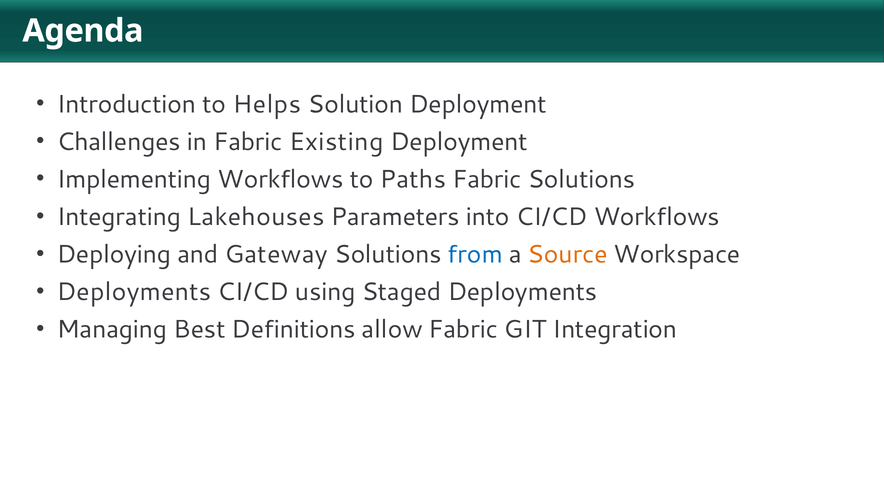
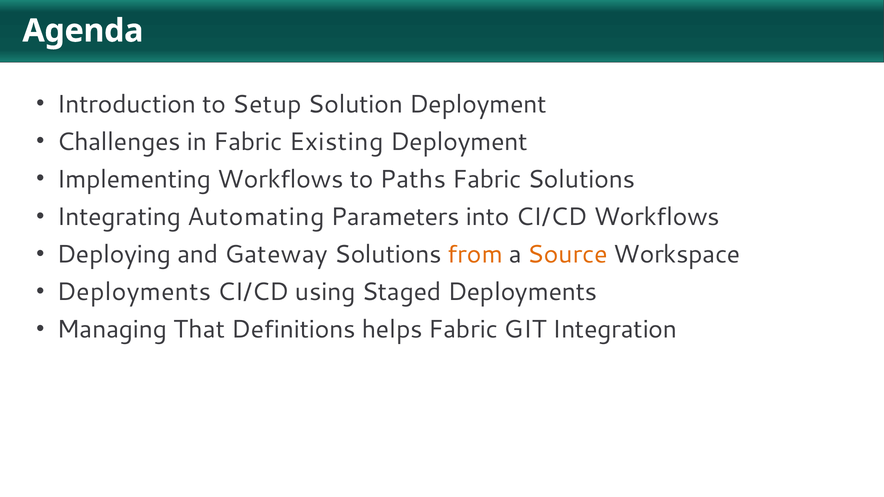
Helps: Helps -> Setup
Lakehouses: Lakehouses -> Automating
from colour: blue -> orange
Best: Best -> That
allow: allow -> helps
